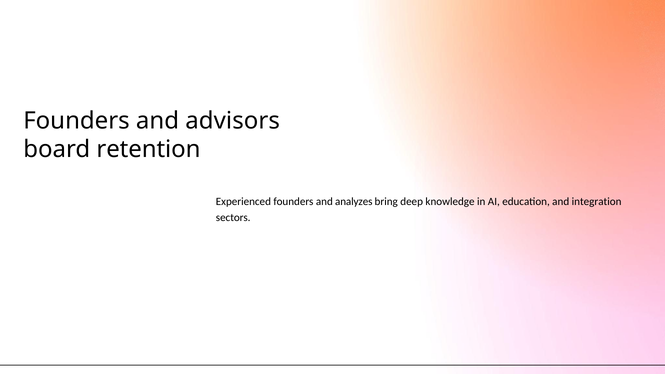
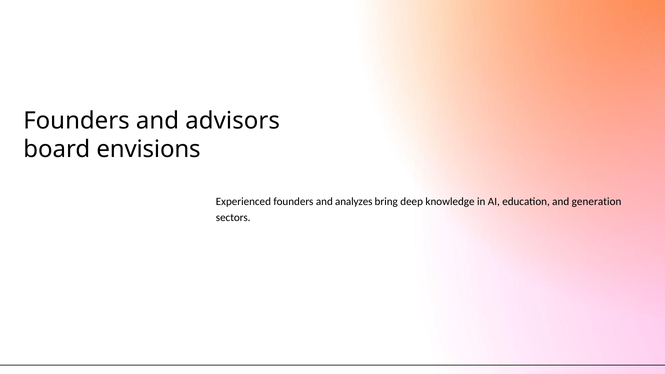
retention: retention -> envisions
integration: integration -> generation
